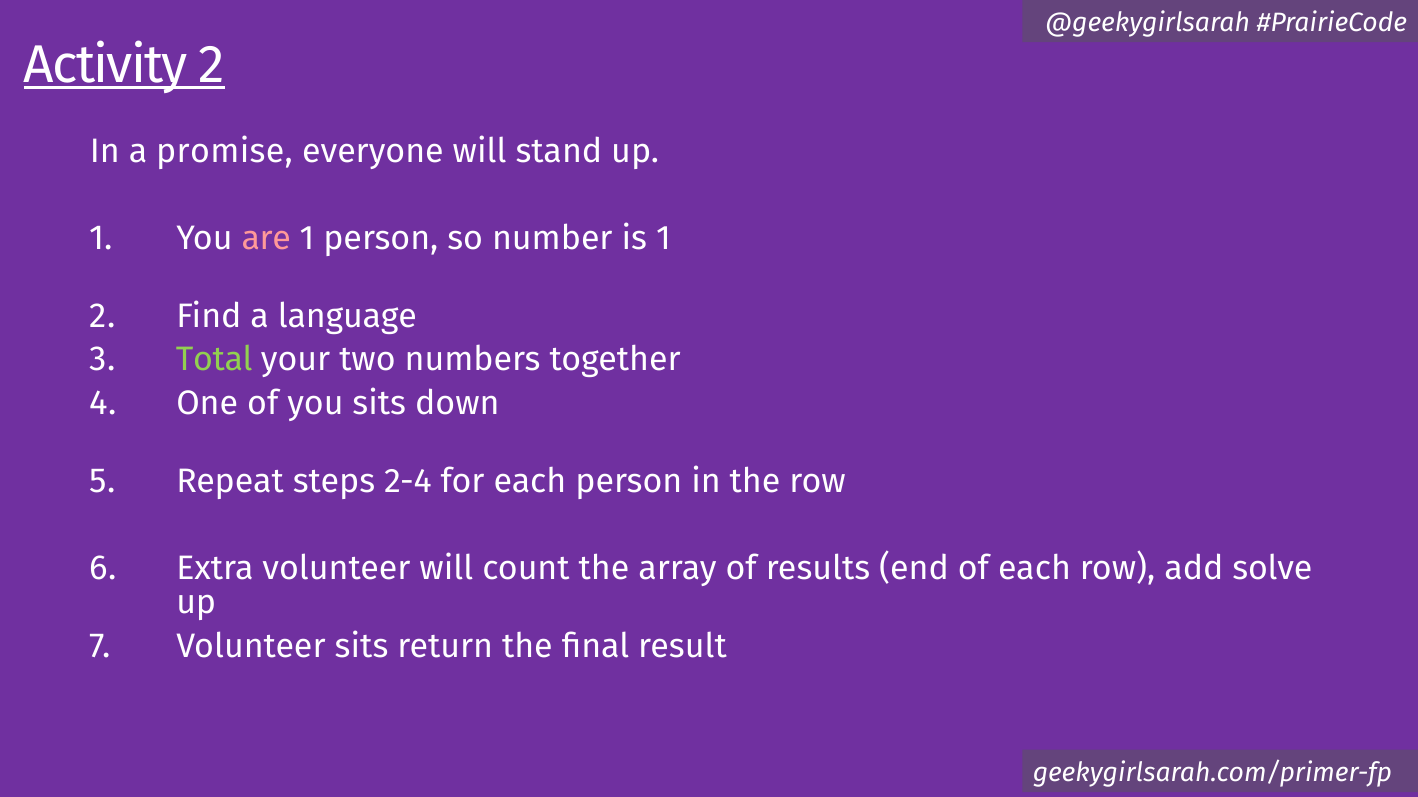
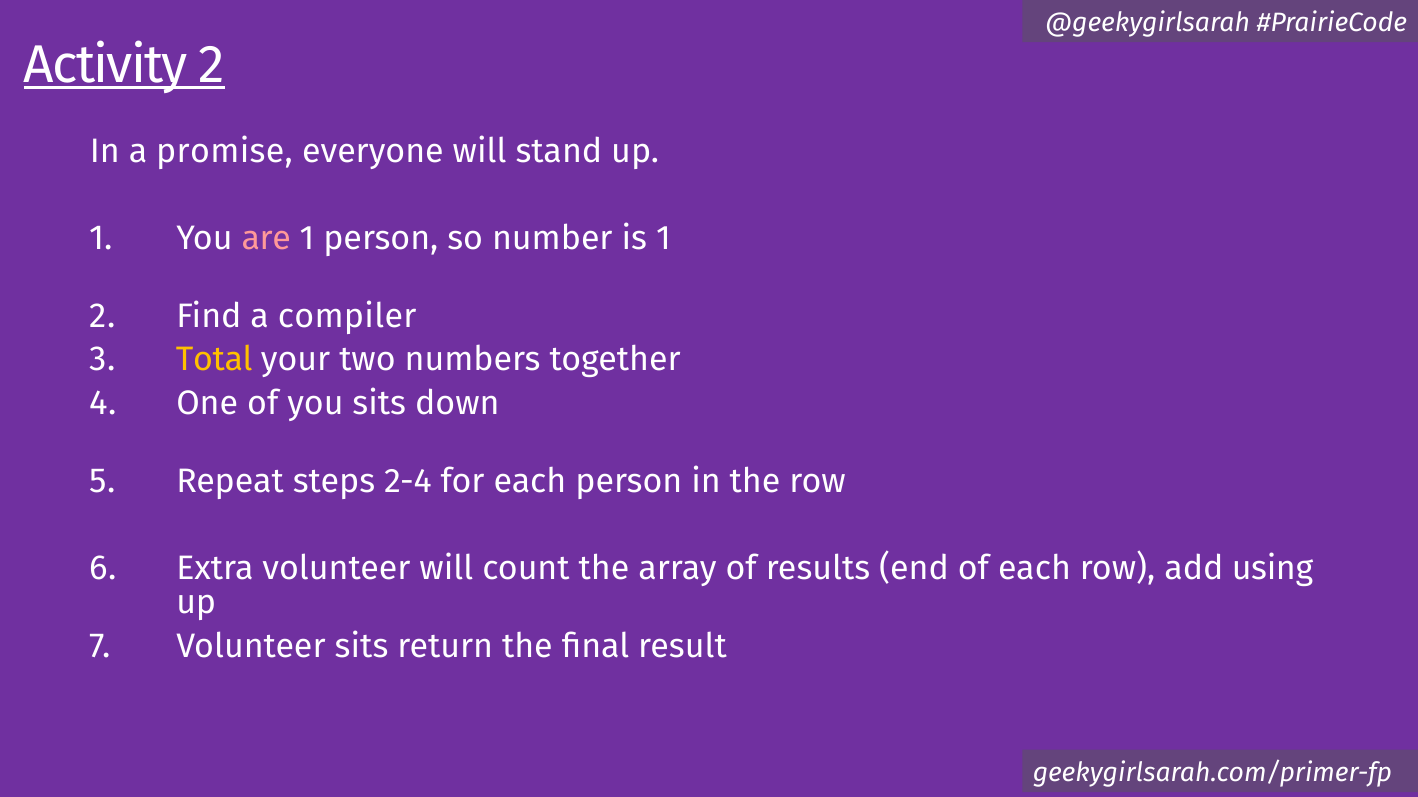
language: language -> compiler
Total colour: light green -> yellow
solve: solve -> using
